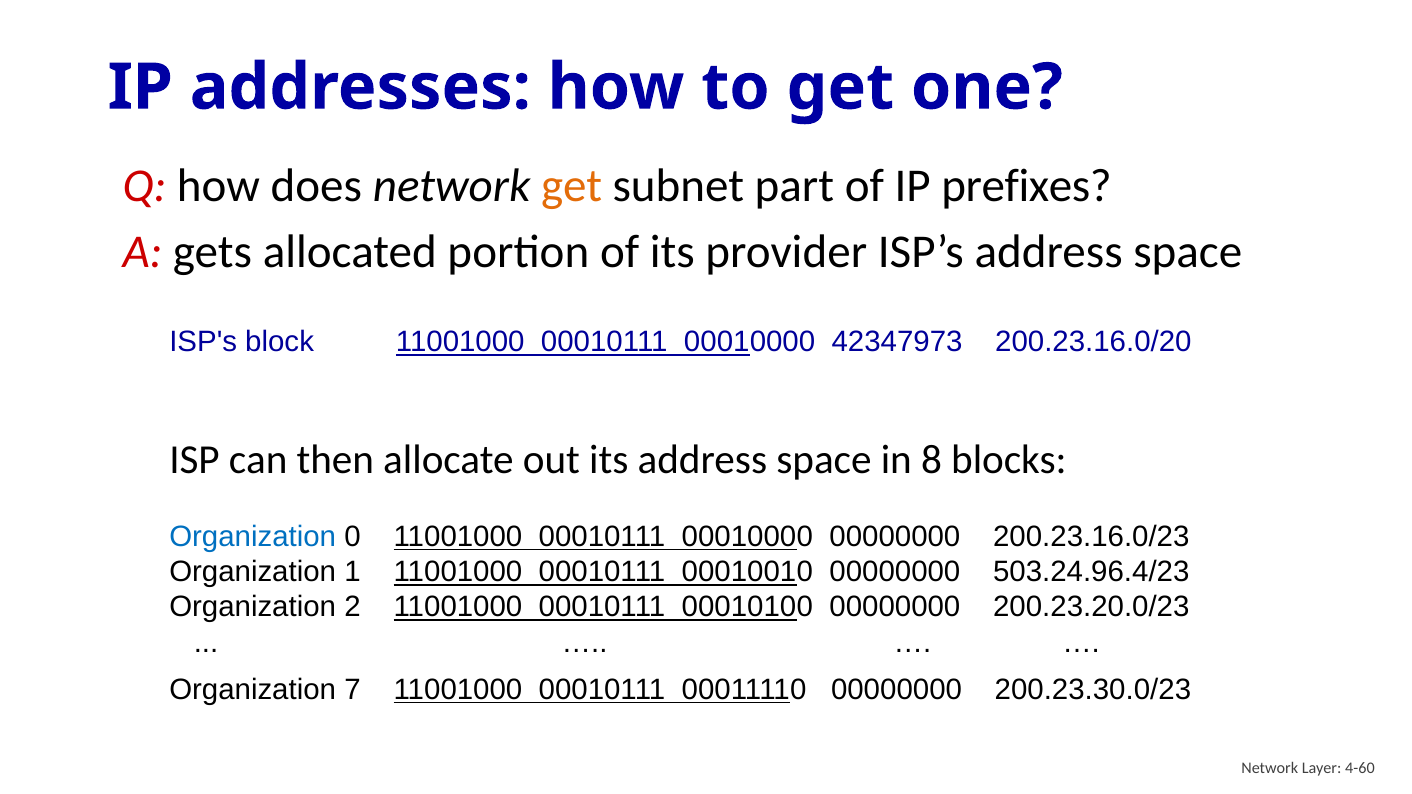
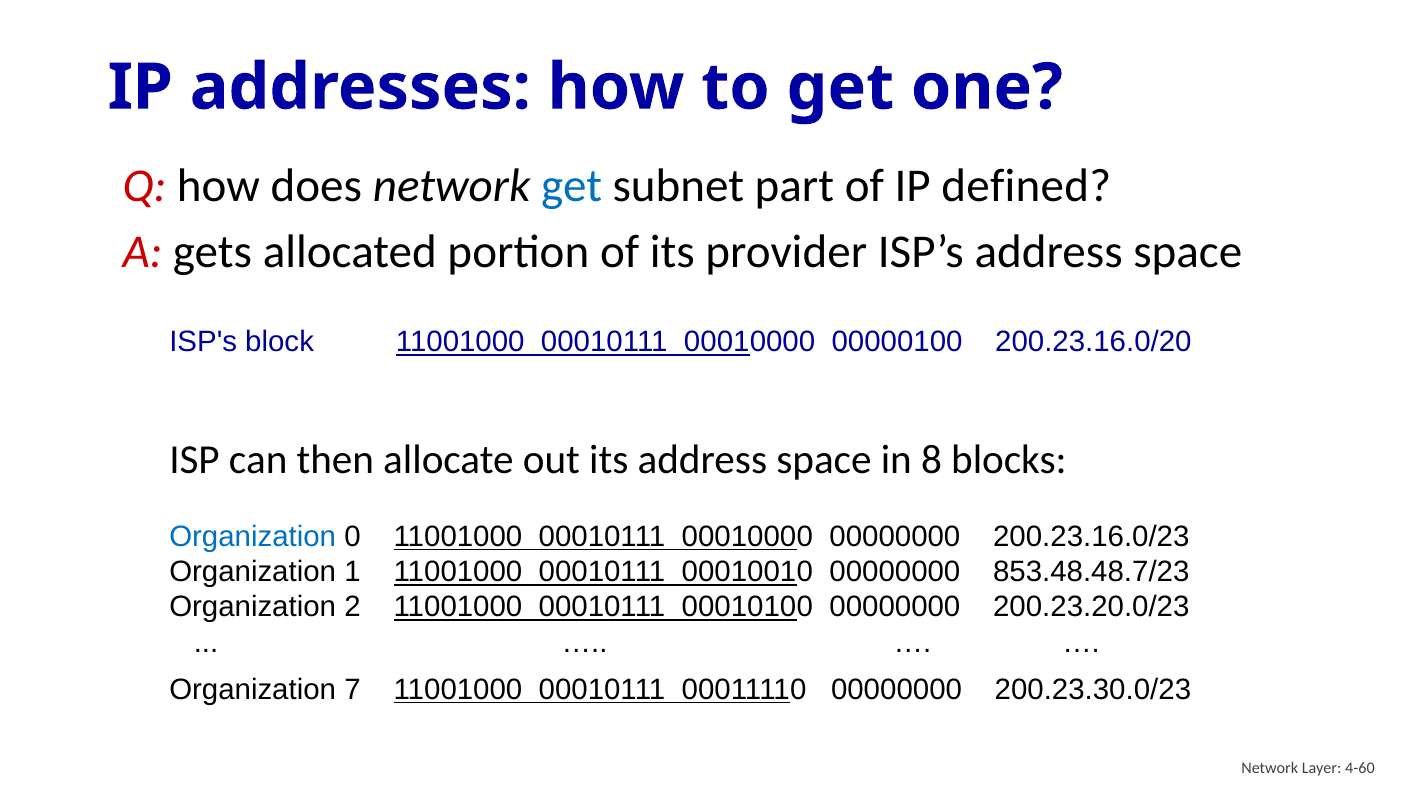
get at (572, 186) colour: orange -> blue
prefixes: prefixes -> defined
42347973: 42347973 -> 00000100
503.24.96.4/23: 503.24.96.4/23 -> 853.48.48.7/23
